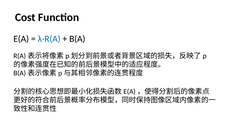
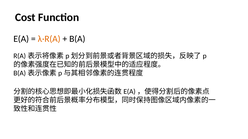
λ·R(A colour: blue -> orange
